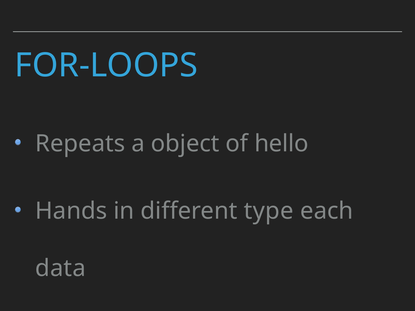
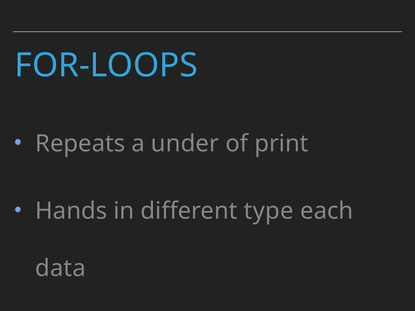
object: object -> under
hello: hello -> print
